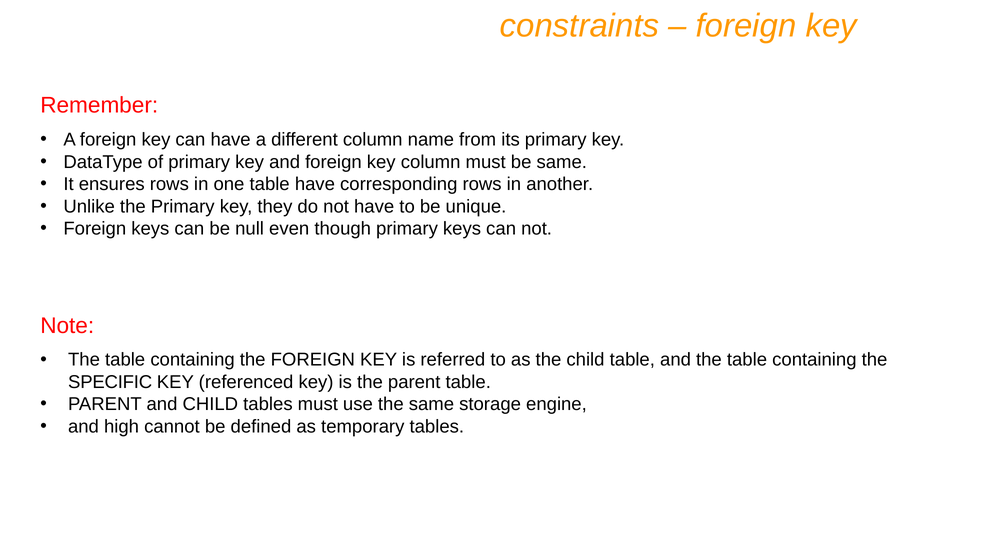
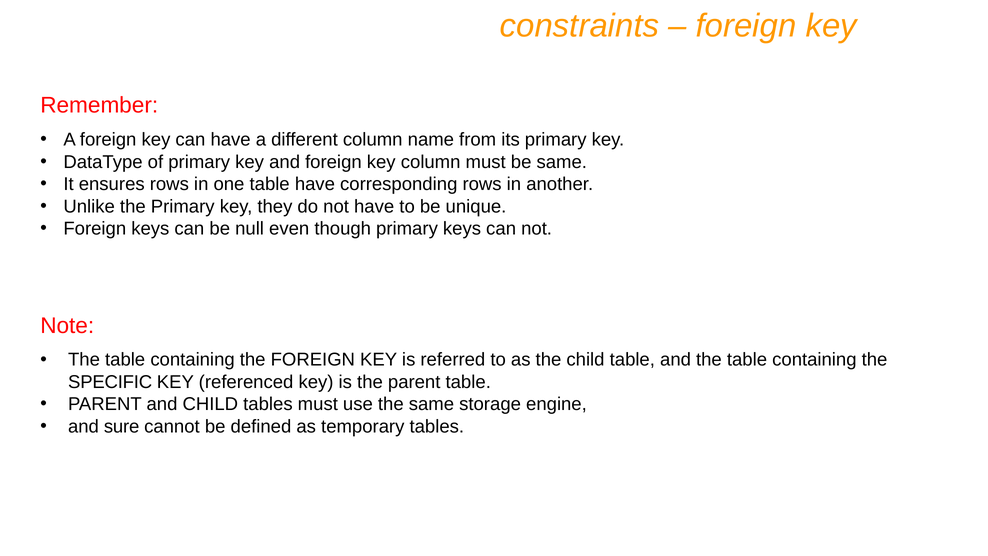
high: high -> sure
